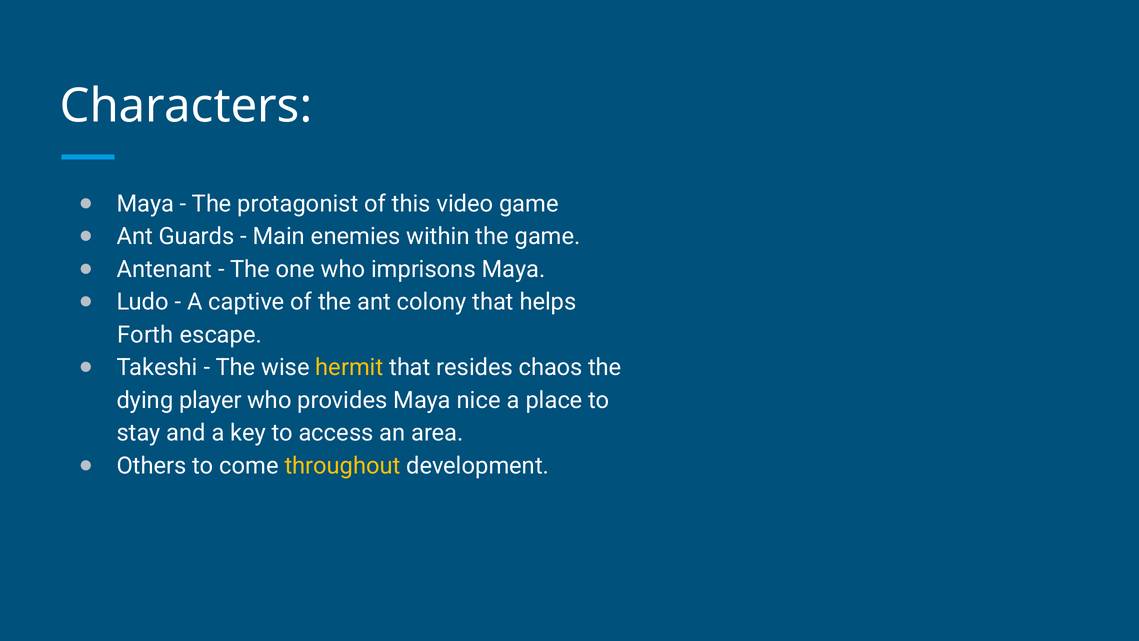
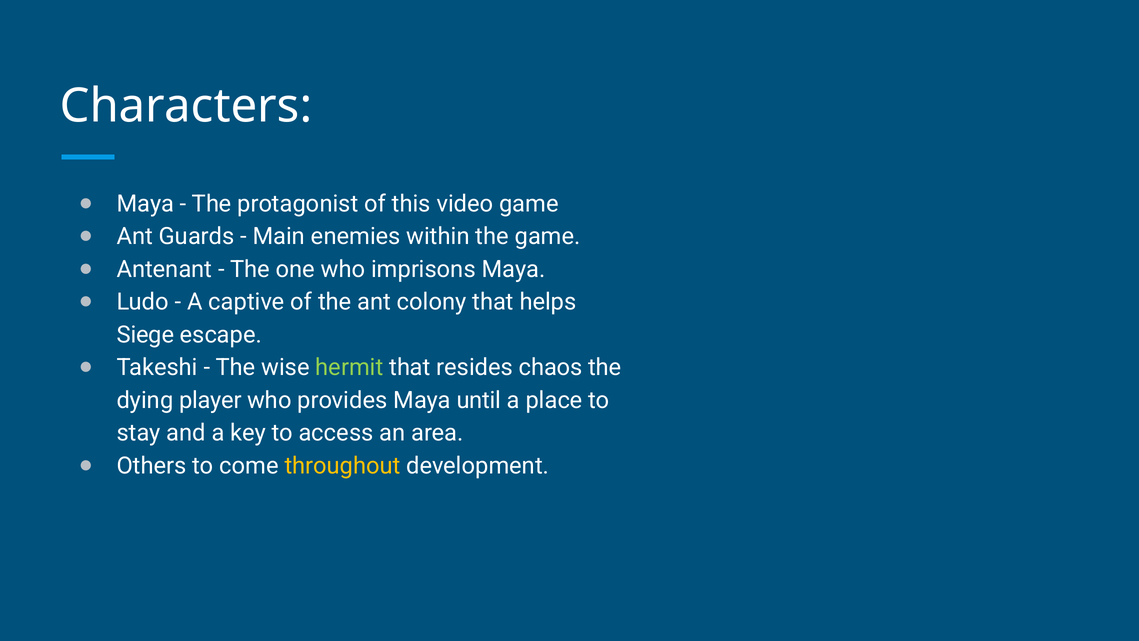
Forth: Forth -> Siege
hermit colour: yellow -> light green
nice: nice -> until
